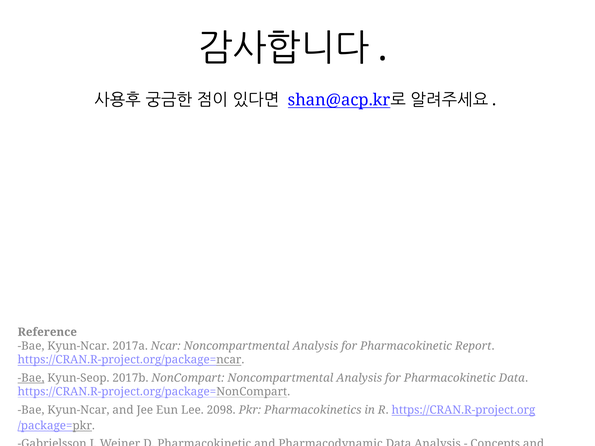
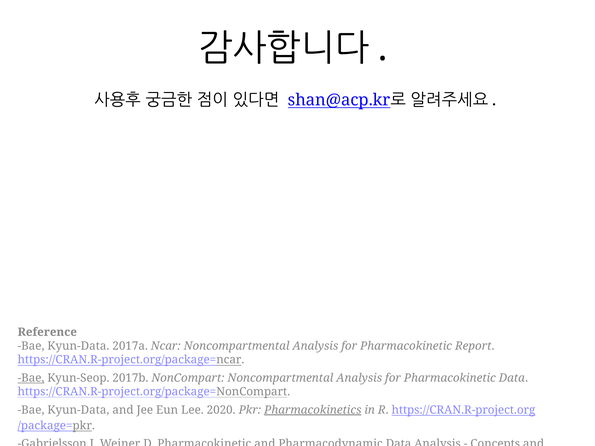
Kyun-Ncar at (78, 346): Kyun-Ncar -> Kyun-Data
Kyun-Ncar at (78, 410): Kyun-Ncar -> Kyun-Data
2098: 2098 -> 2020
Pharmacokinetics underline: none -> present
